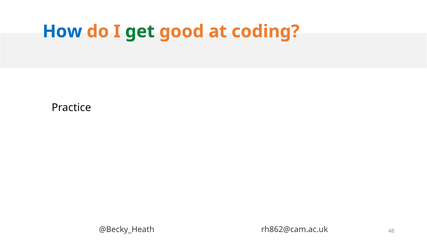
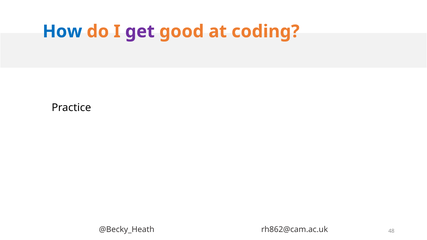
get colour: green -> purple
